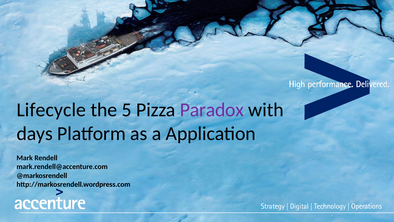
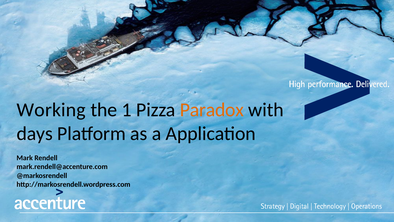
Lifecycle: Lifecycle -> Working
5: 5 -> 1
Paradox colour: purple -> orange
